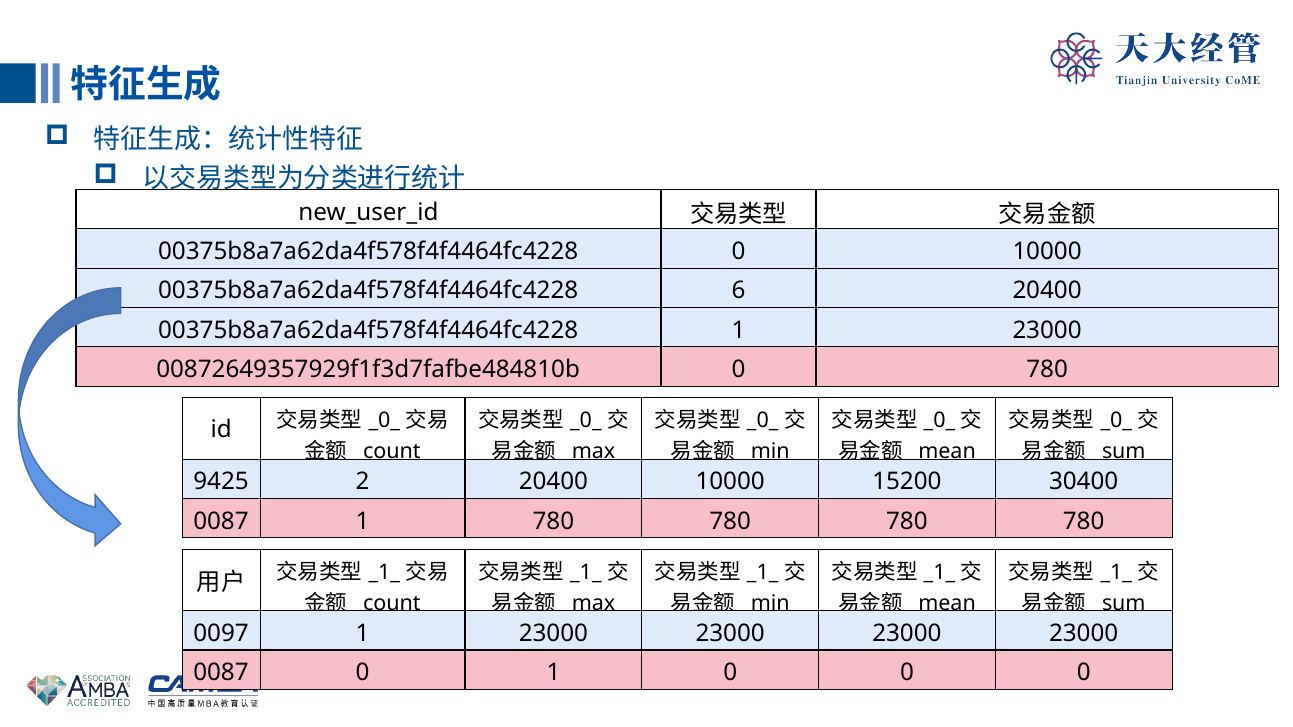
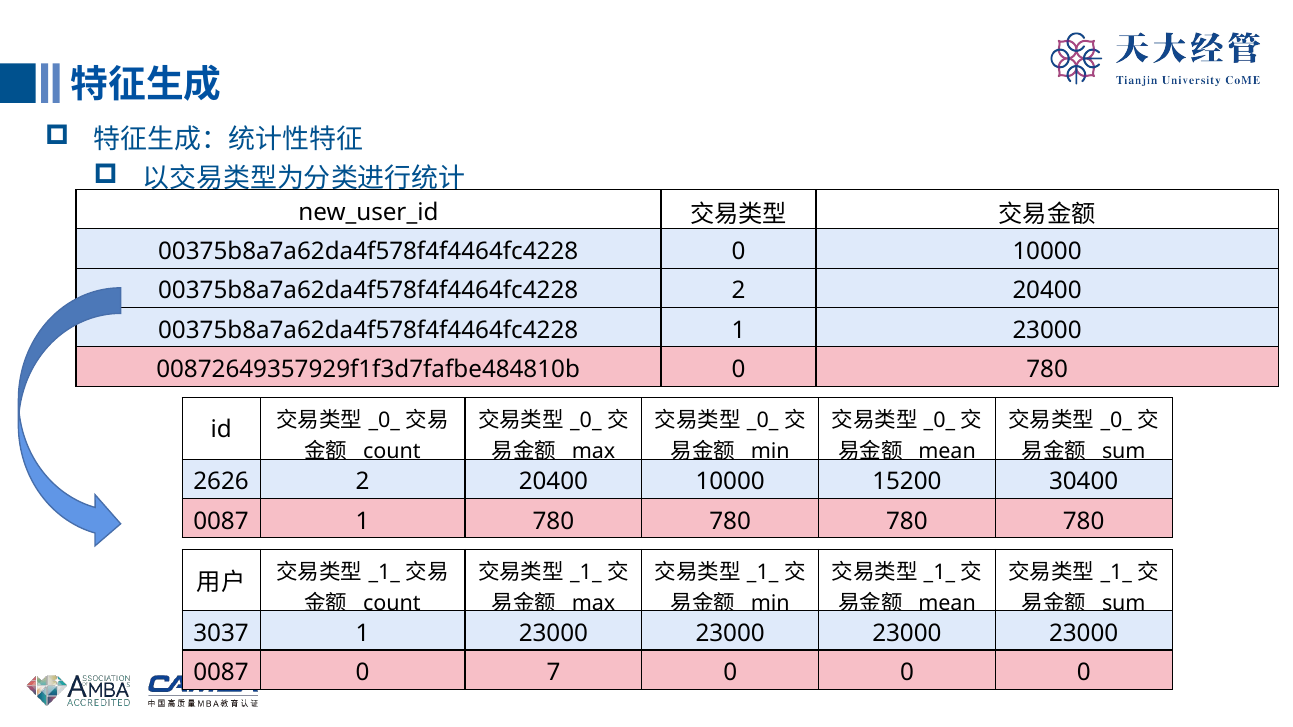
00375b8a7a62da4f578f4f4464fc4228 6: 6 -> 2
9425: 9425 -> 2626
0097: 0097 -> 3037
0 1: 1 -> 7
